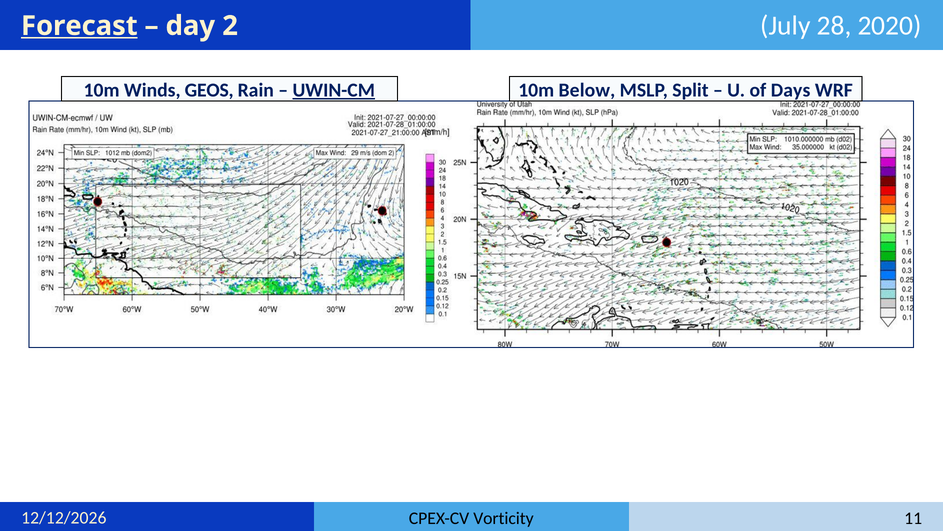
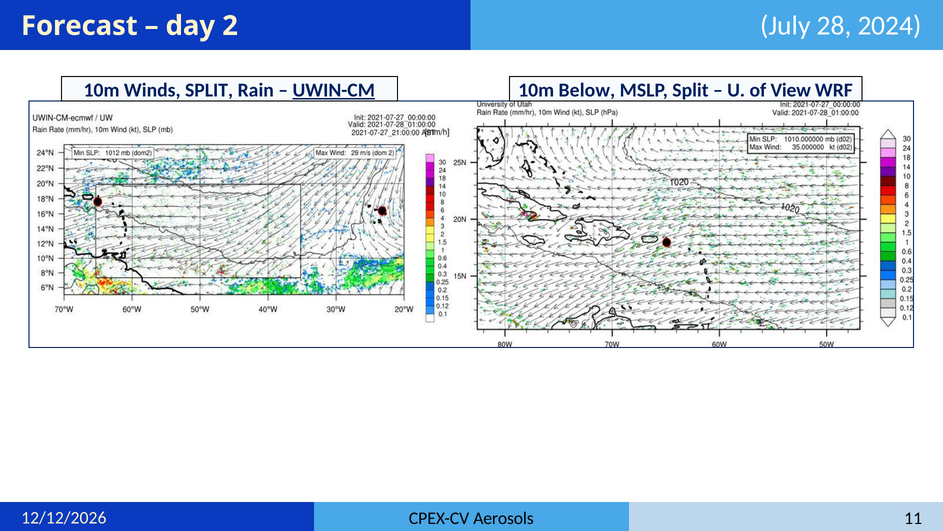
Forecast underline: present -> none
2020: 2020 -> 2024
Winds GEOS: GEOS -> SPLIT
Days: Days -> View
Vorticity: Vorticity -> Aerosols
